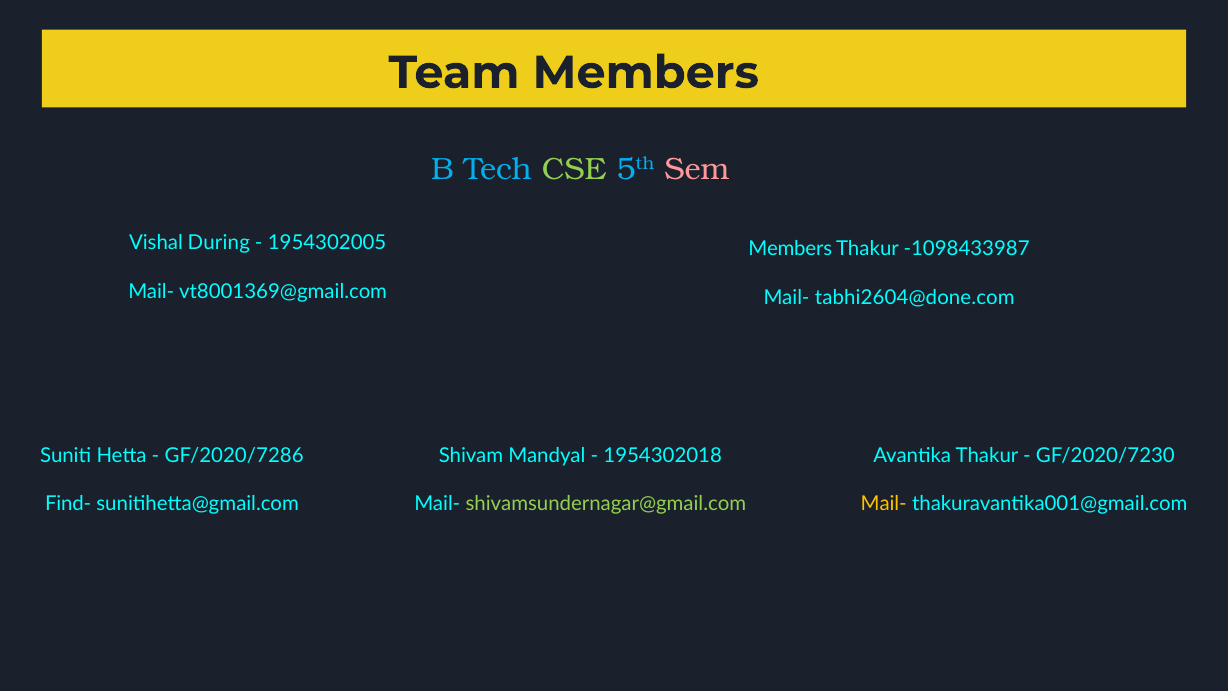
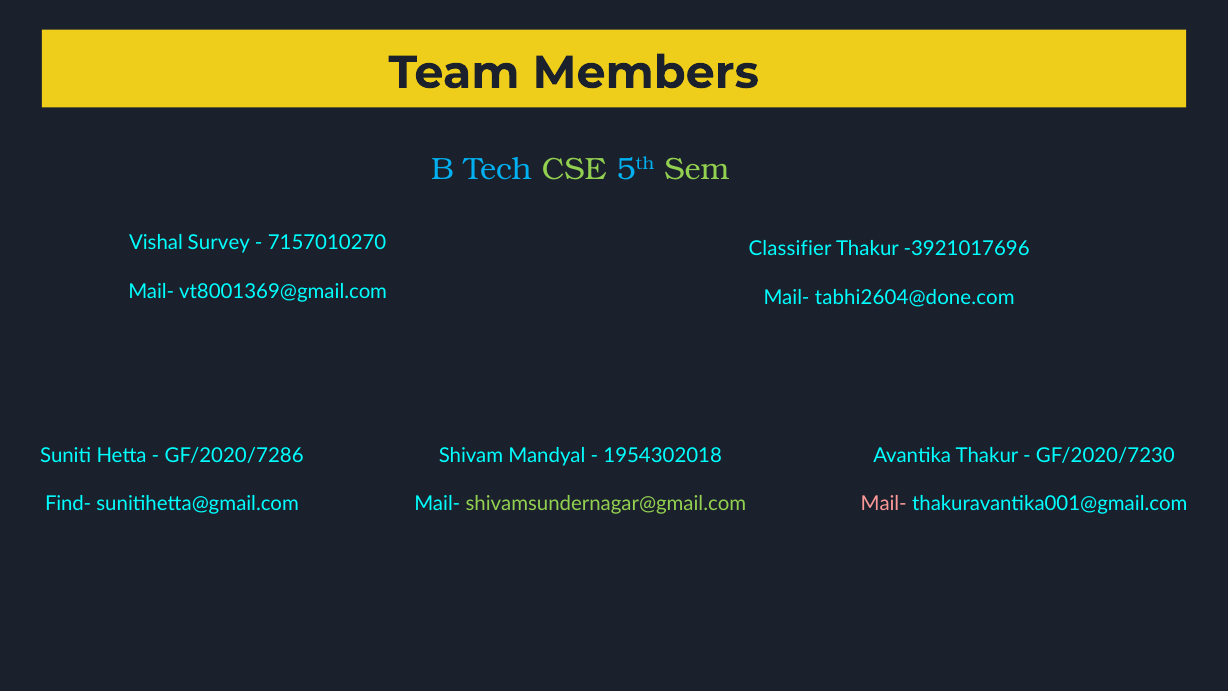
Sem colour: pink -> light green
During: During -> Survey
1954302005: 1954302005 -> 7157010270
Members at (790, 249): Members -> Classifier
-1098433987: -1098433987 -> -3921017696
Mail- at (884, 504) colour: yellow -> pink
